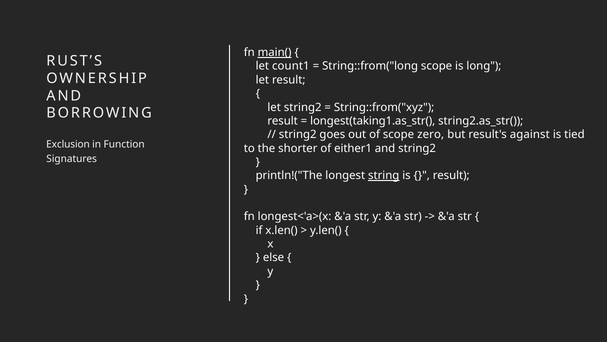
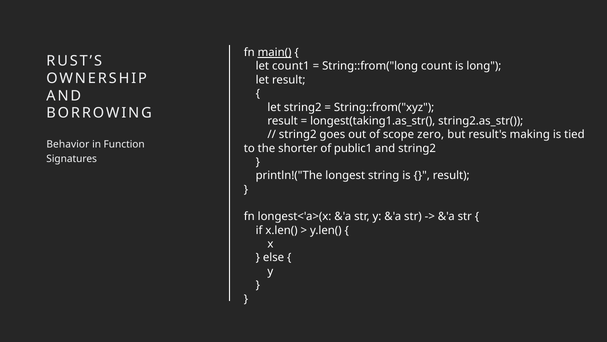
String::from("long scope: scope -> count
against: against -> making
Exclusion: Exclusion -> Behavior
either1: either1 -> public1
string underline: present -> none
